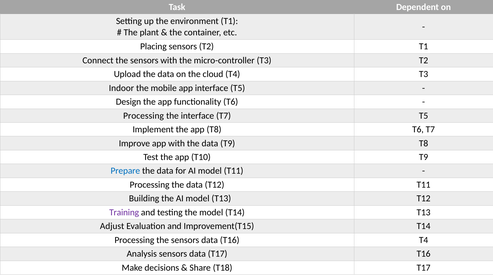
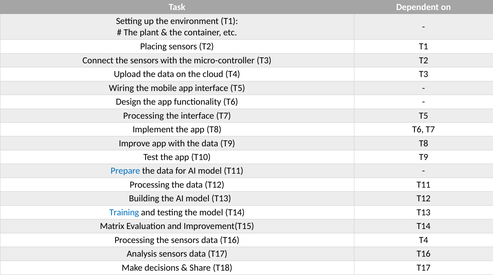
Indoor: Indoor -> Wiring
Training colour: purple -> blue
Adjust: Adjust -> Matrix
